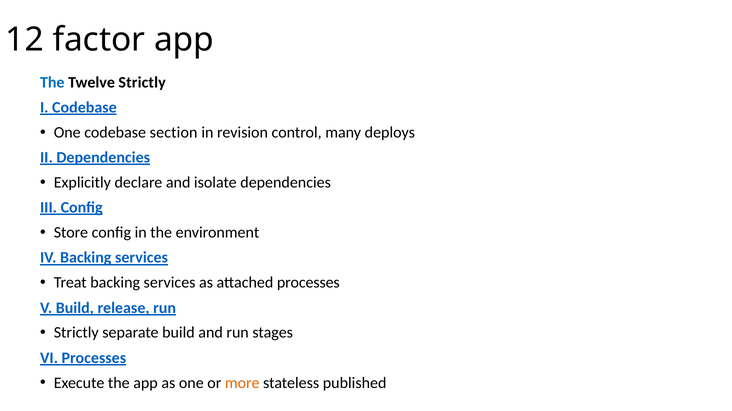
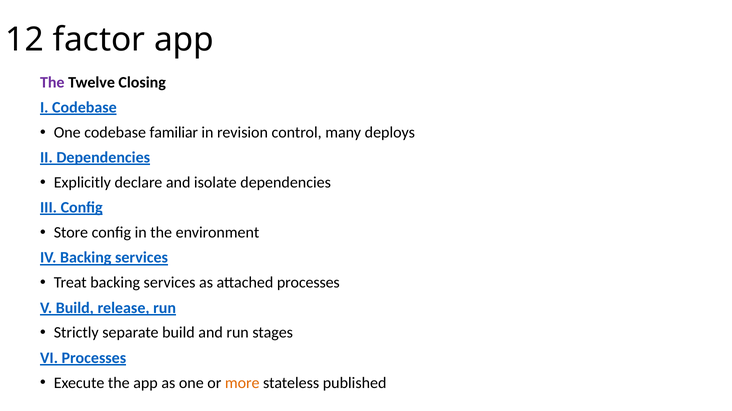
The at (52, 82) colour: blue -> purple
Twelve Strictly: Strictly -> Closing
section: section -> familiar
